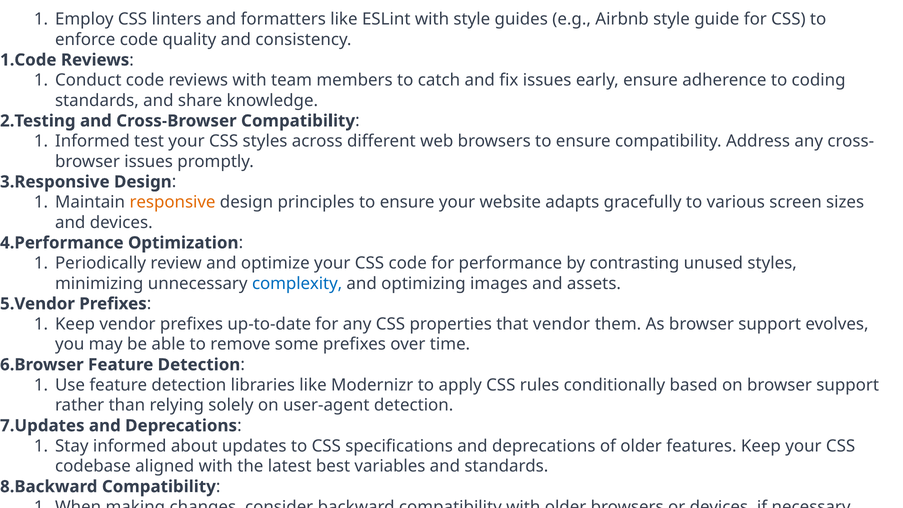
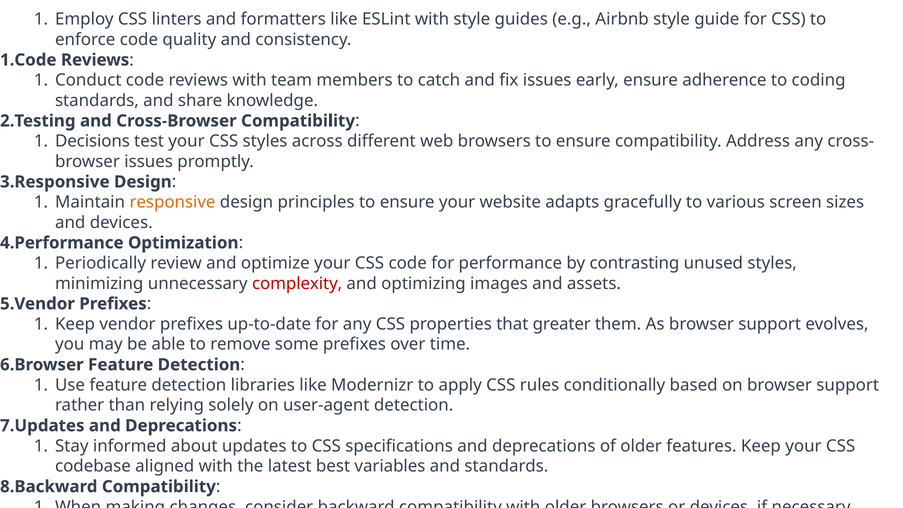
Informed at (92, 141): Informed -> Decisions
complexity colour: blue -> red
that vendor: vendor -> greater
